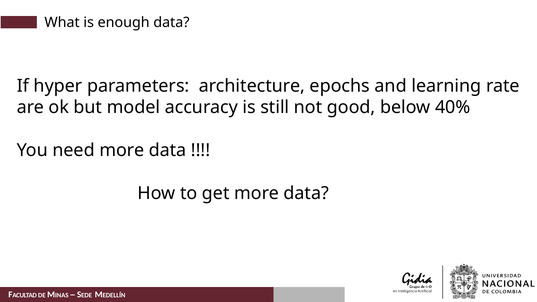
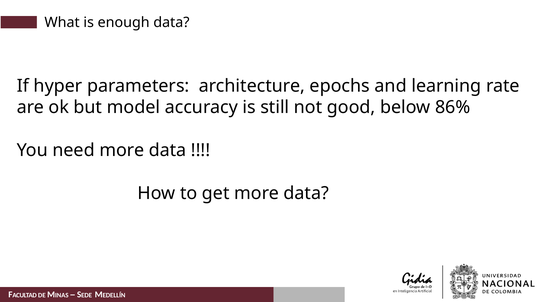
40%: 40% -> 86%
